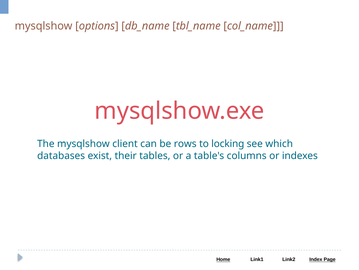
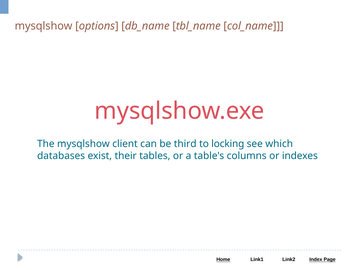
rows: rows -> third
